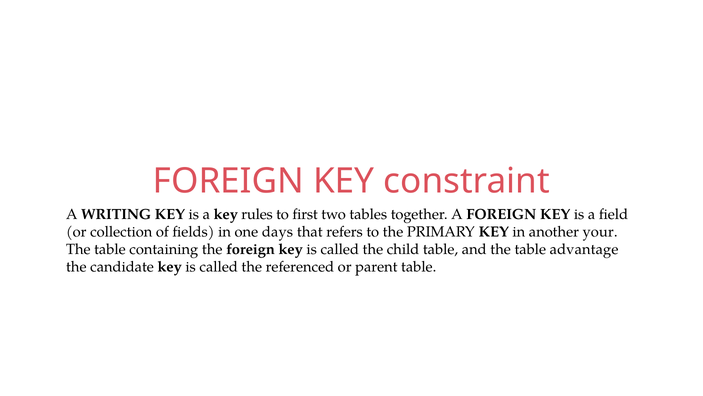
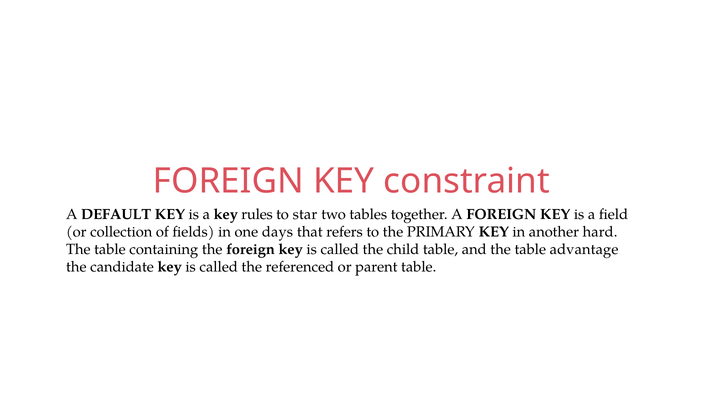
WRITING: WRITING -> DEFAULT
first: first -> star
your: your -> hard
